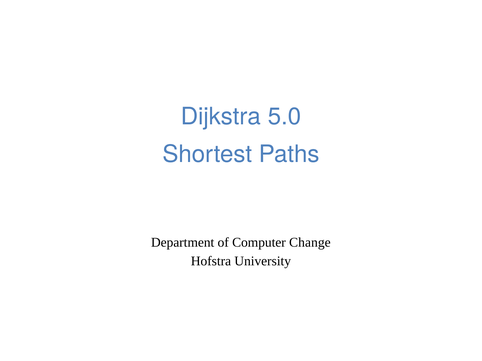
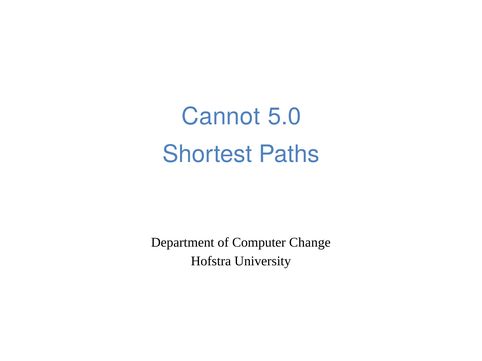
Dijkstra: Dijkstra -> Cannot
